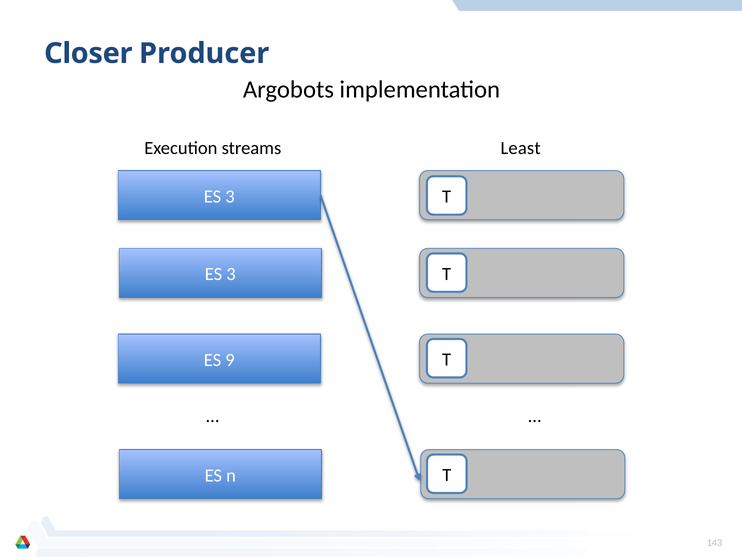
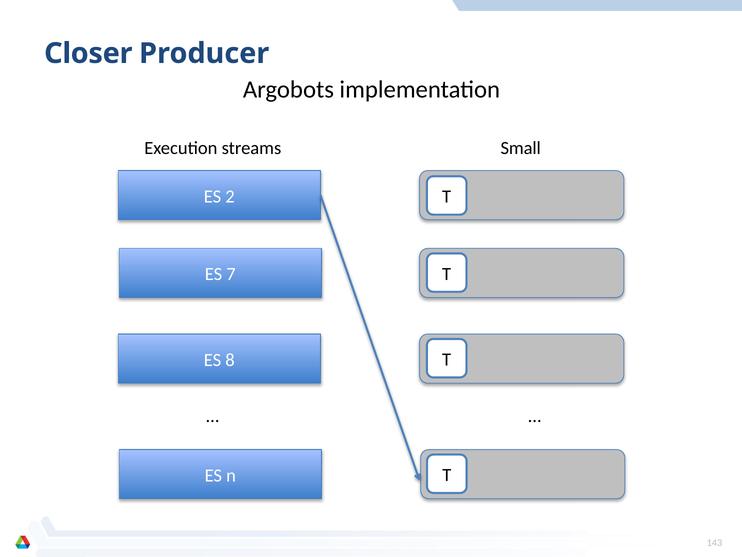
Least: Least -> Small
3 at (230, 196): 3 -> 2
3 at (231, 274): 3 -> 7
9: 9 -> 8
